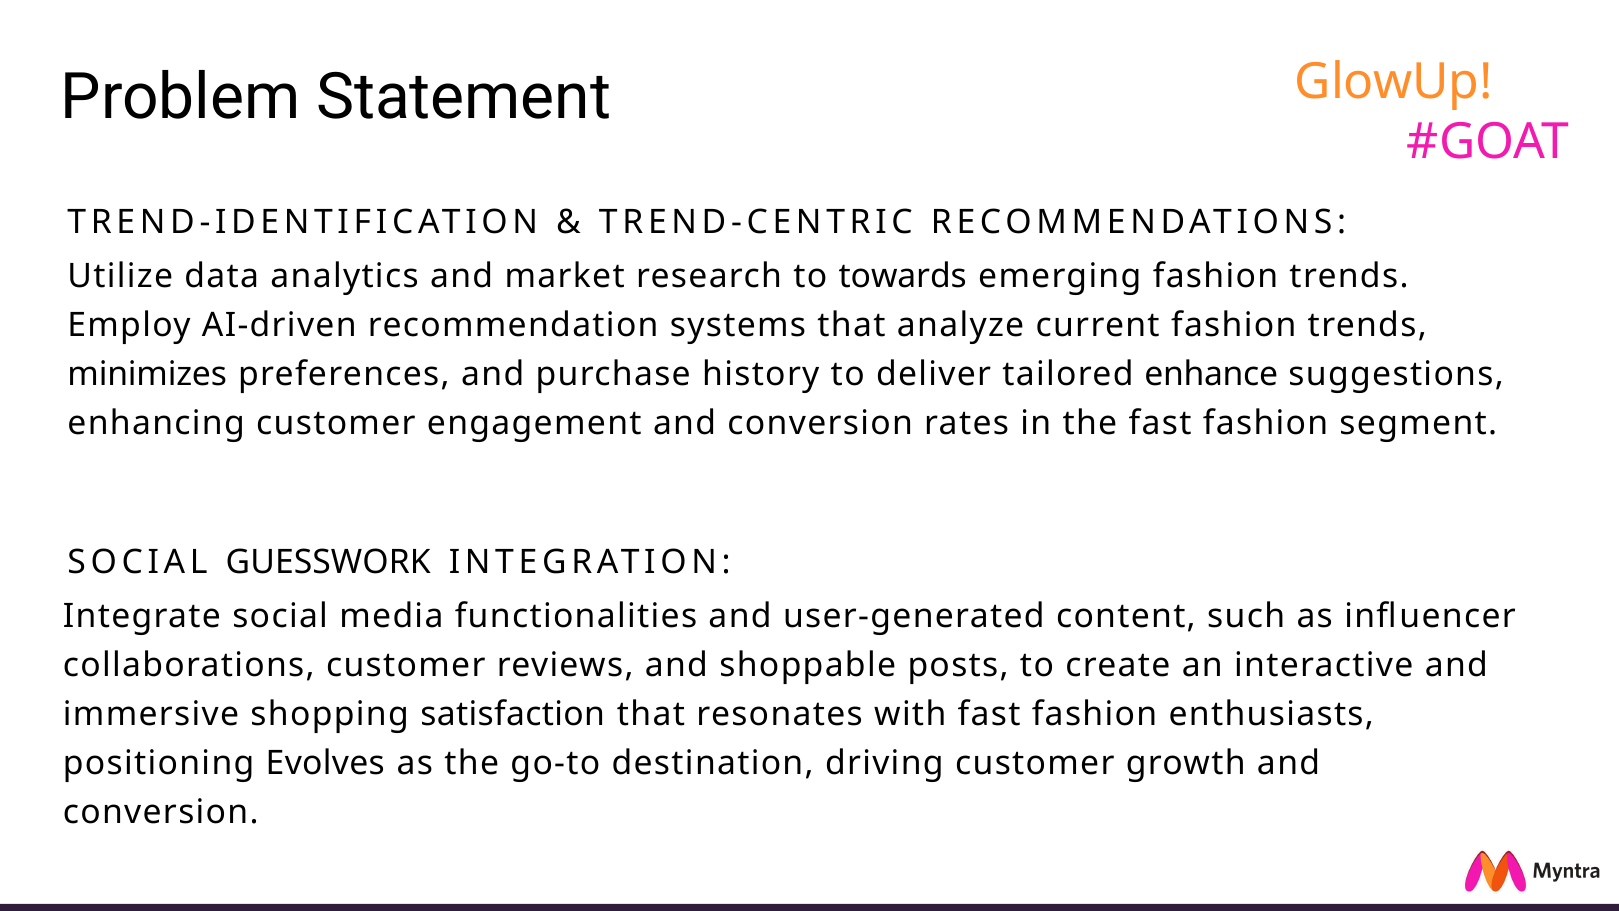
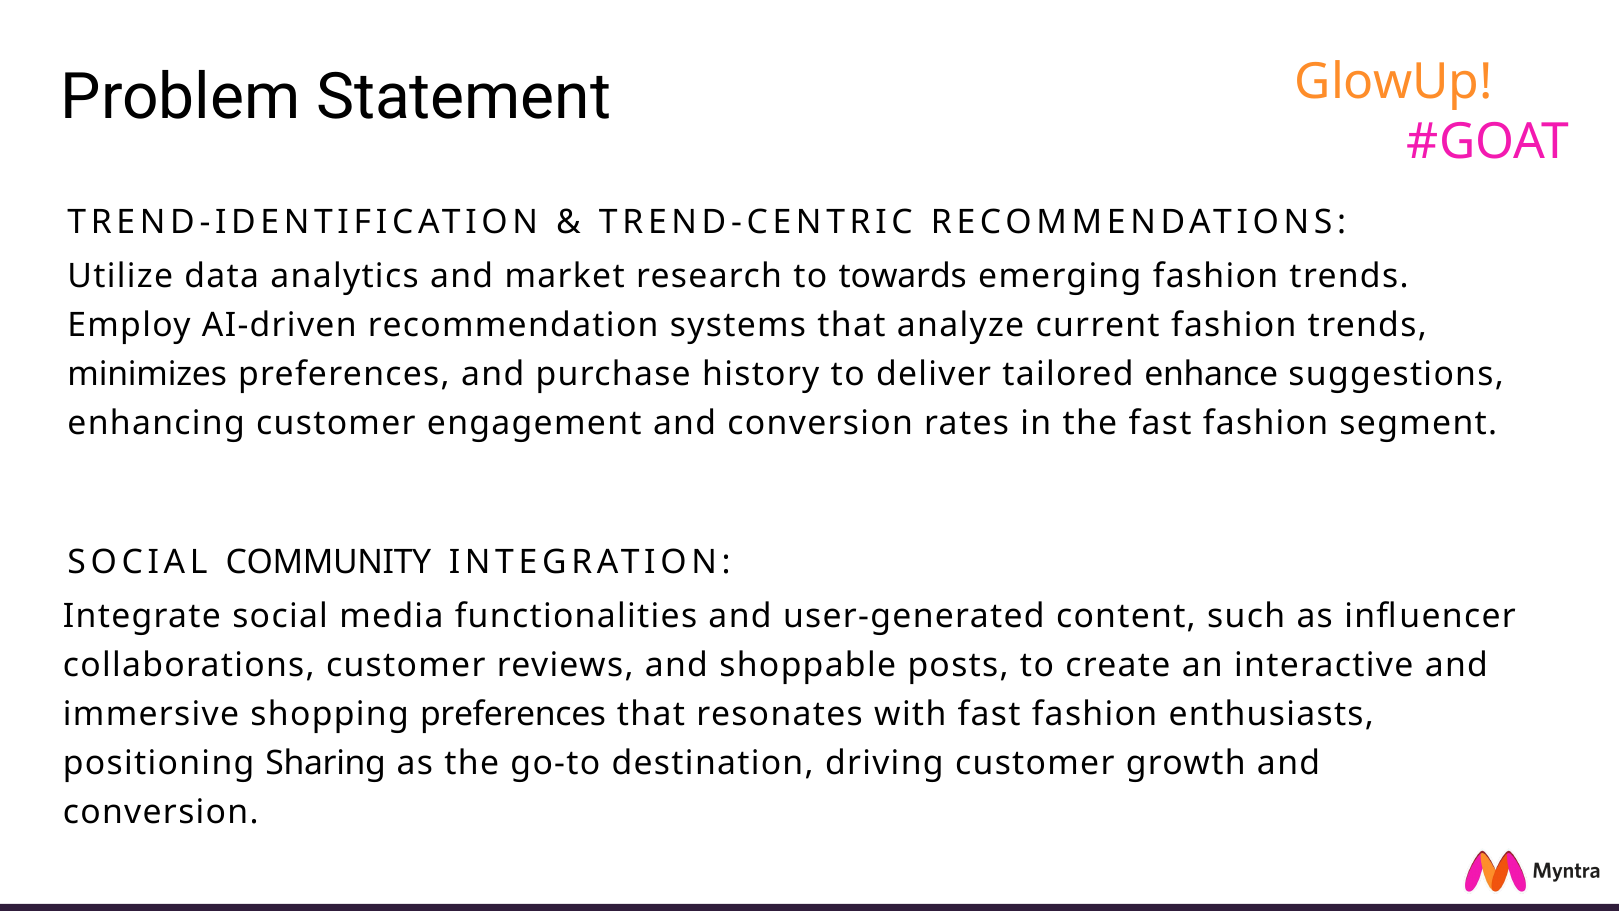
GUESSWORK: GUESSWORK -> COMMUNITY
shopping satisfaction: satisfaction -> preferences
Evolves: Evolves -> Sharing
